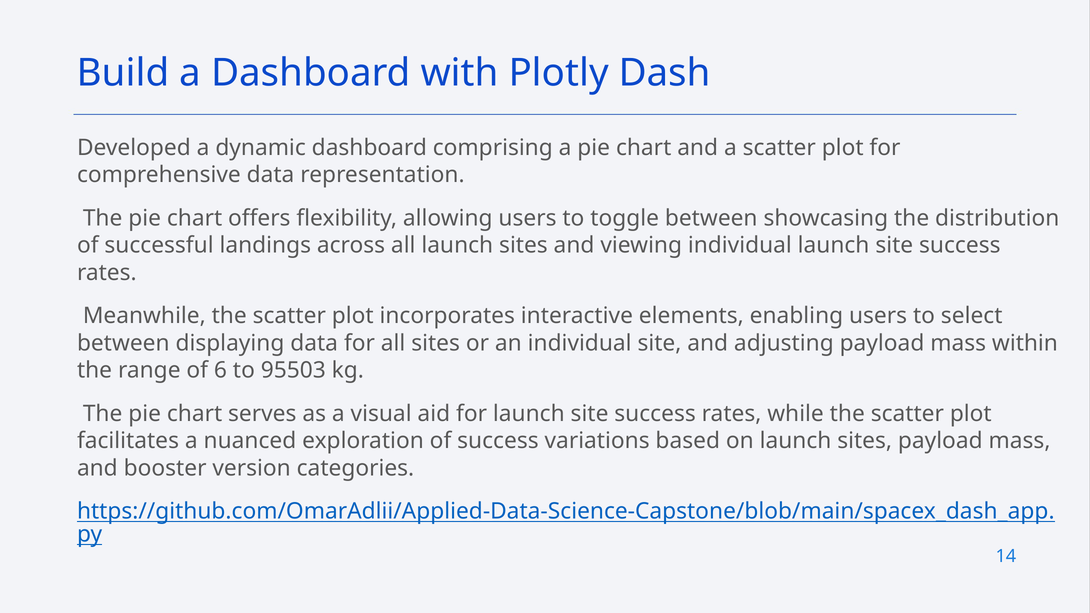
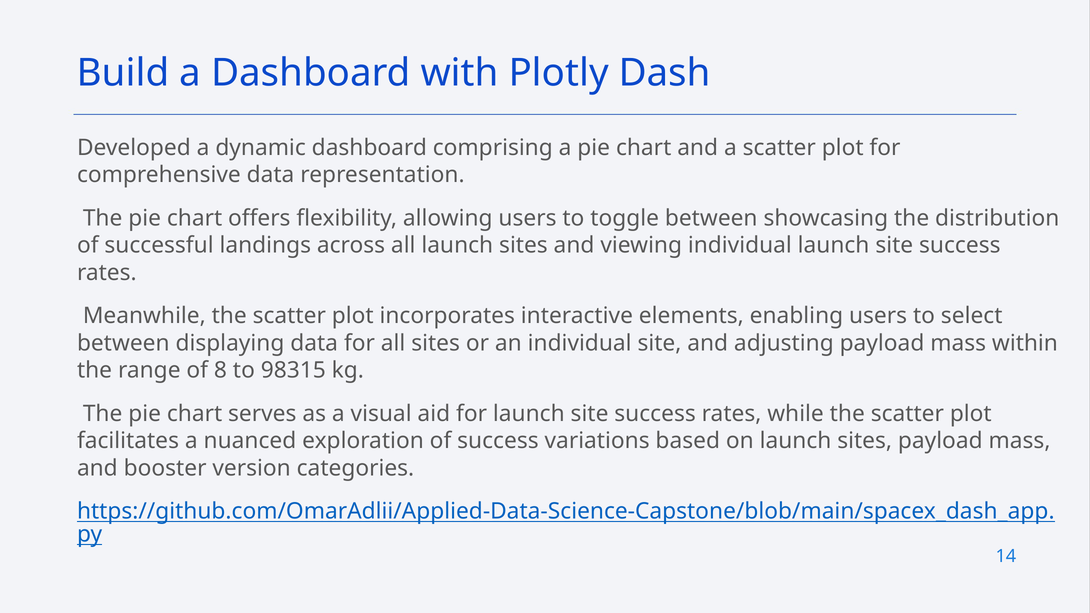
6: 6 -> 8
95503: 95503 -> 98315
